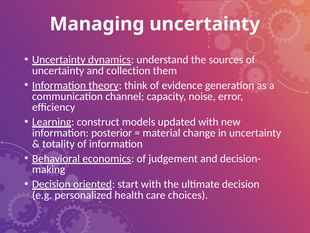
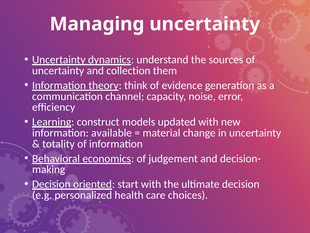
posterior: posterior -> available
